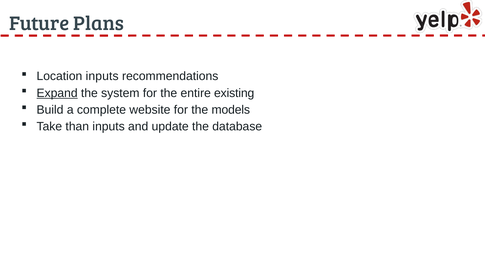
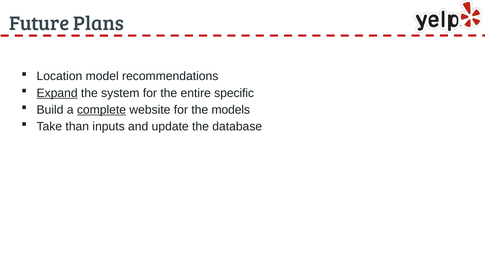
Location inputs: inputs -> model
existing: existing -> specific
complete underline: none -> present
